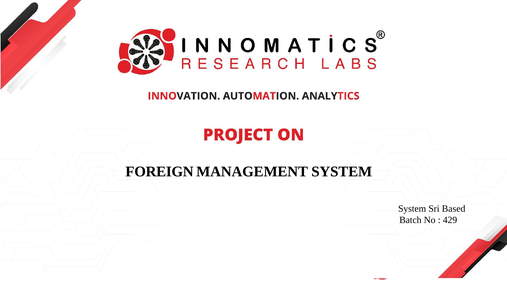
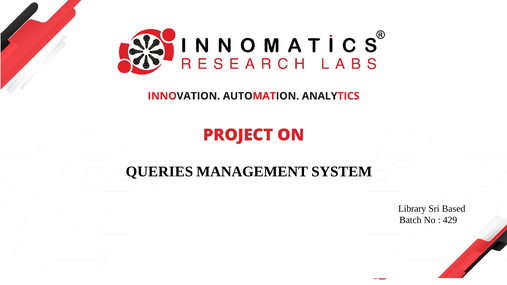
FOREIGN: FOREIGN -> QUERIES
System at (412, 209): System -> Library
